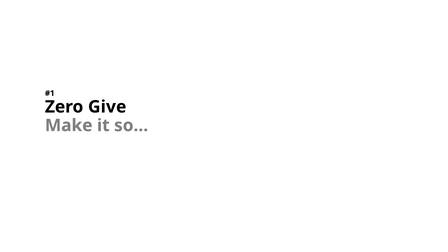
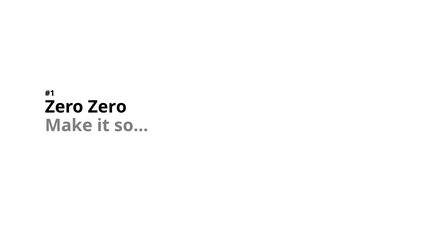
Zero Give: Give -> Zero
